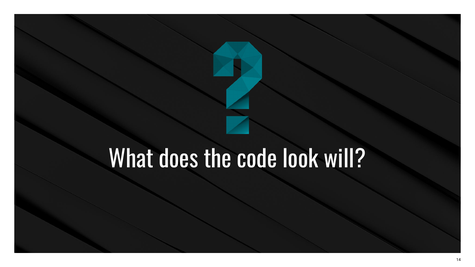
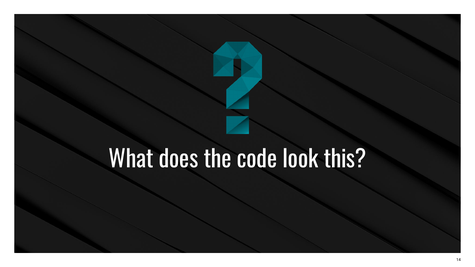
will: will -> this
